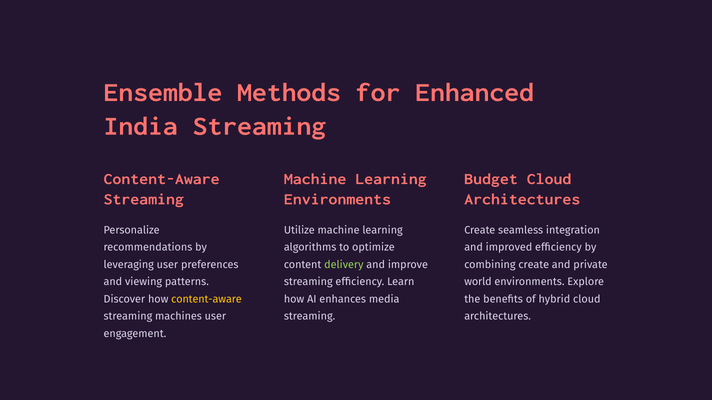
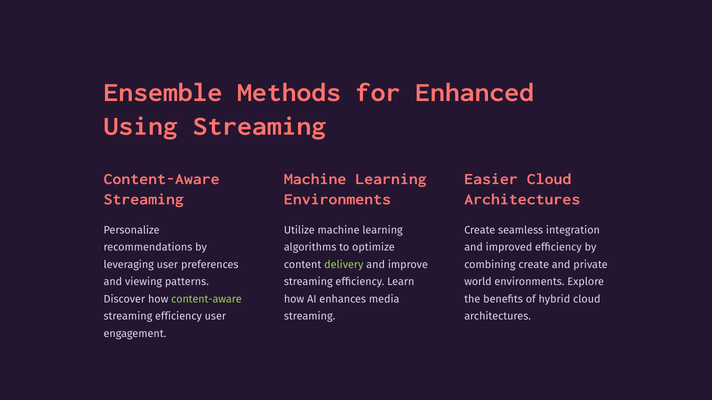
India: India -> Using
Budget: Budget -> Easier
content-aware at (206, 299) colour: yellow -> light green
machines at (178, 317): machines -> efficiency
